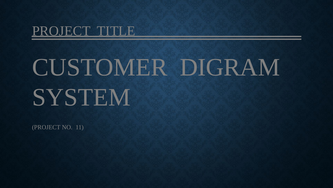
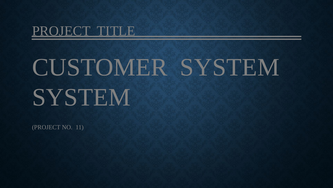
CUSTOMER DIGRAM: DIGRAM -> SYSTEM
